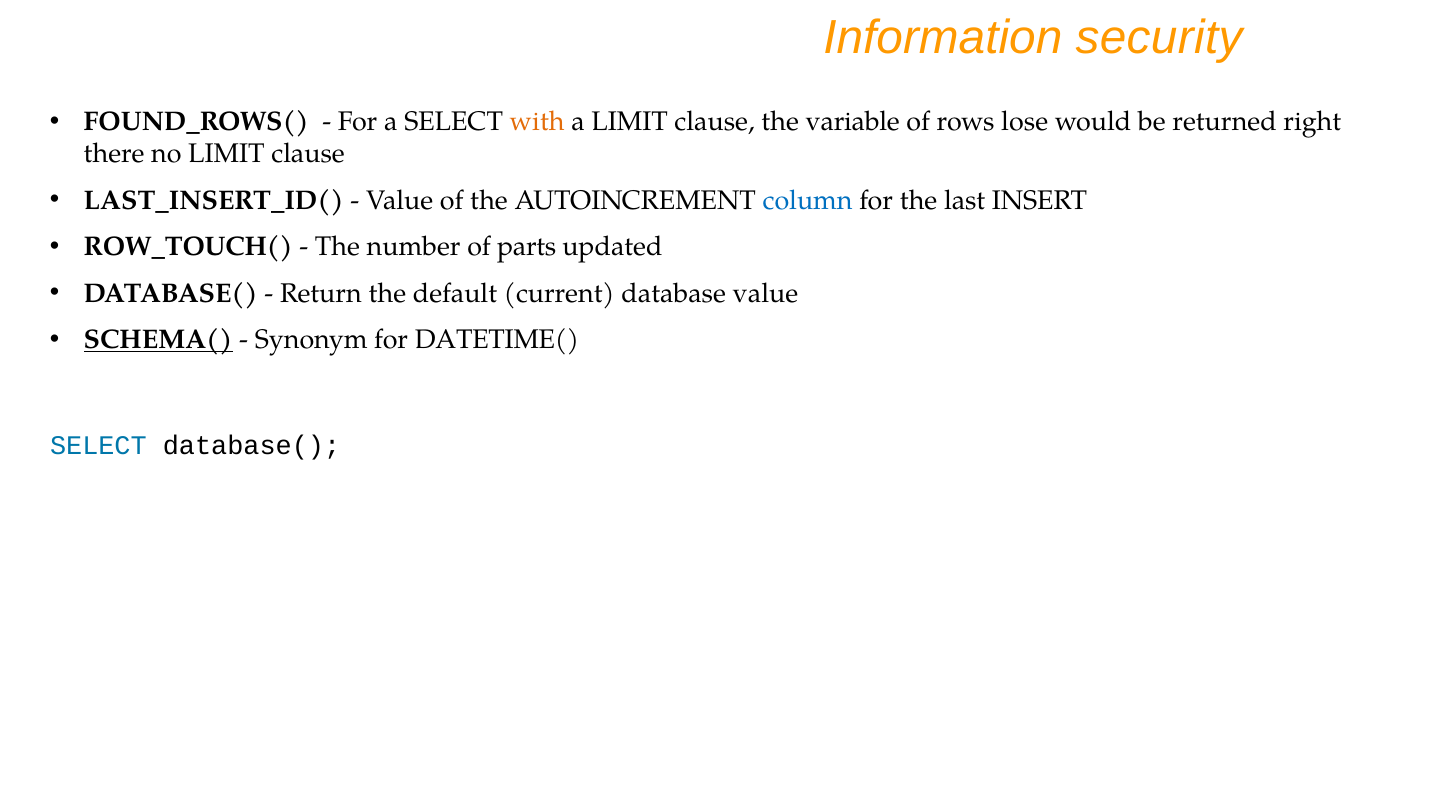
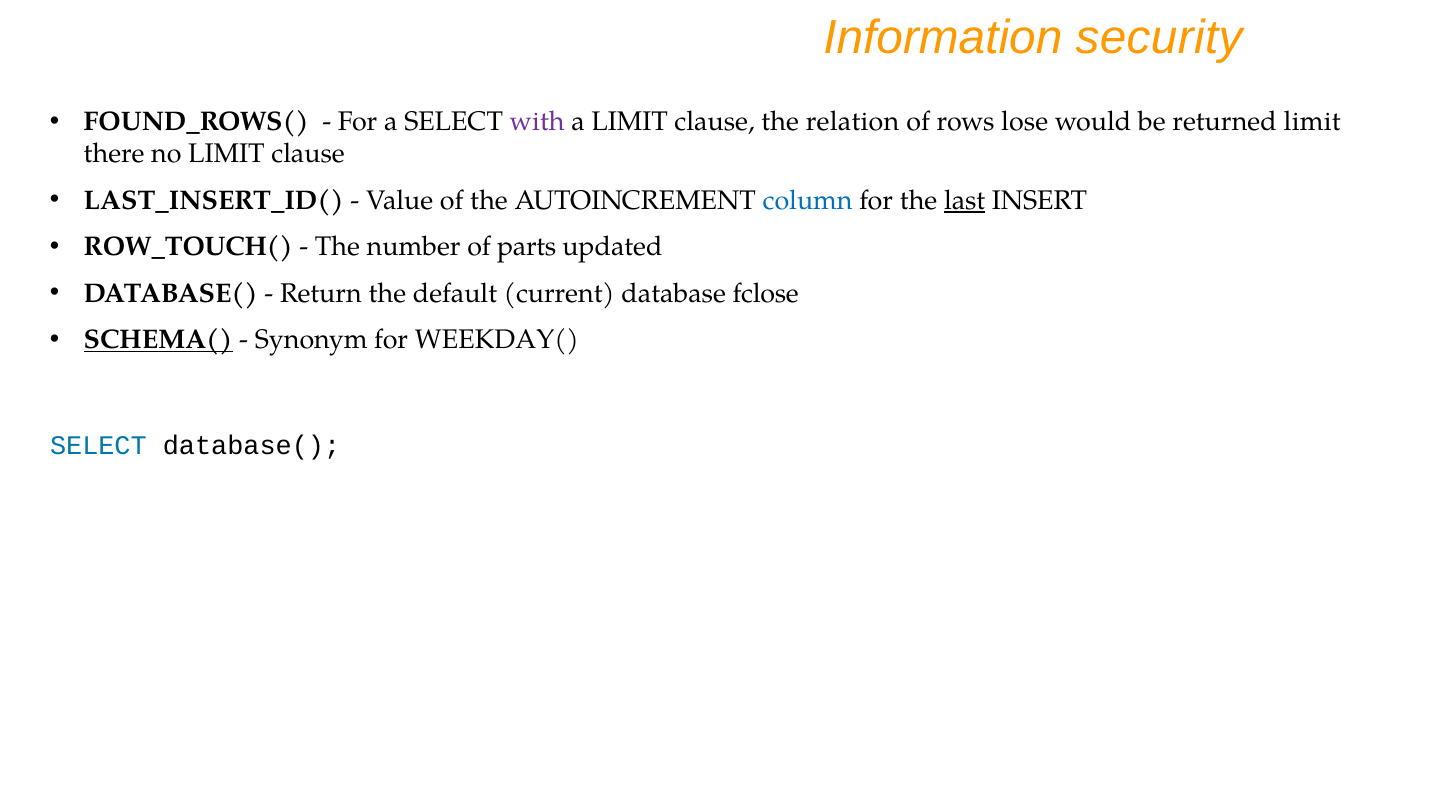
with colour: orange -> purple
variable: variable -> relation
returned right: right -> limit
last underline: none -> present
database value: value -> fclose
DATETIME(: DATETIME( -> WEEKDAY(
